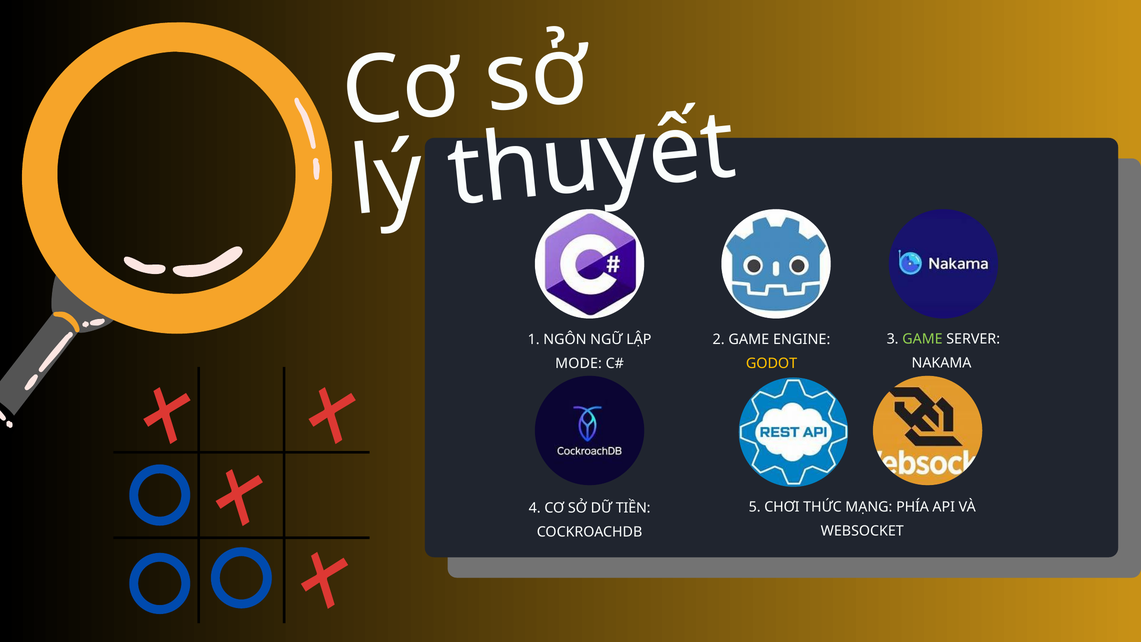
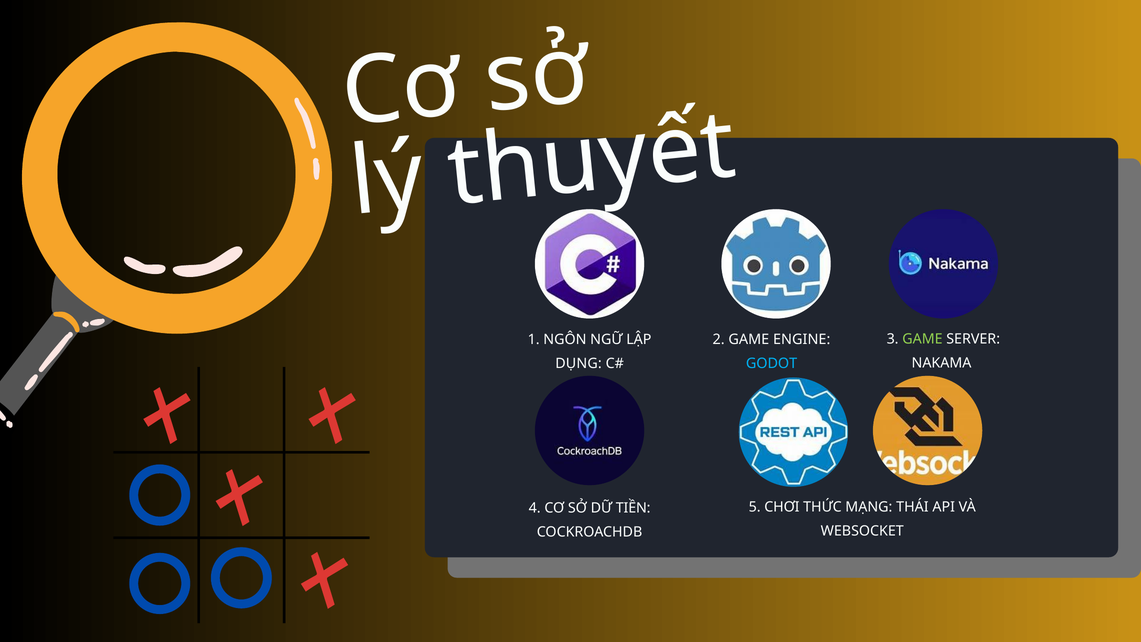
GODOT colour: yellow -> light blue
MODE: MODE -> DỤNG
PHÍA: PHÍA -> THÁI
